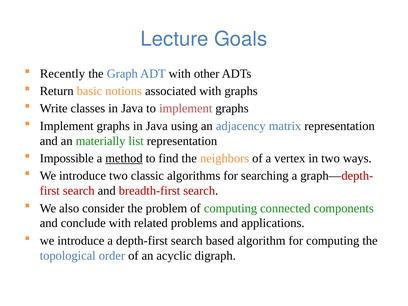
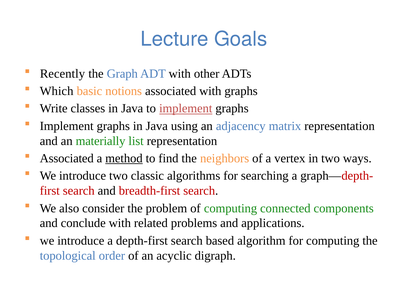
Return: Return -> Which
implement at (186, 109) underline: none -> present
Impossible at (67, 158): Impossible -> Associated
